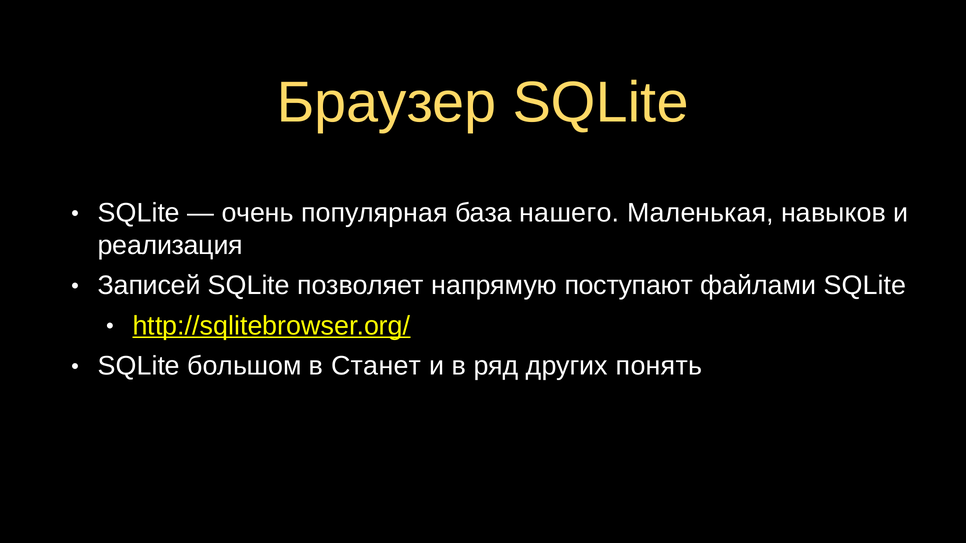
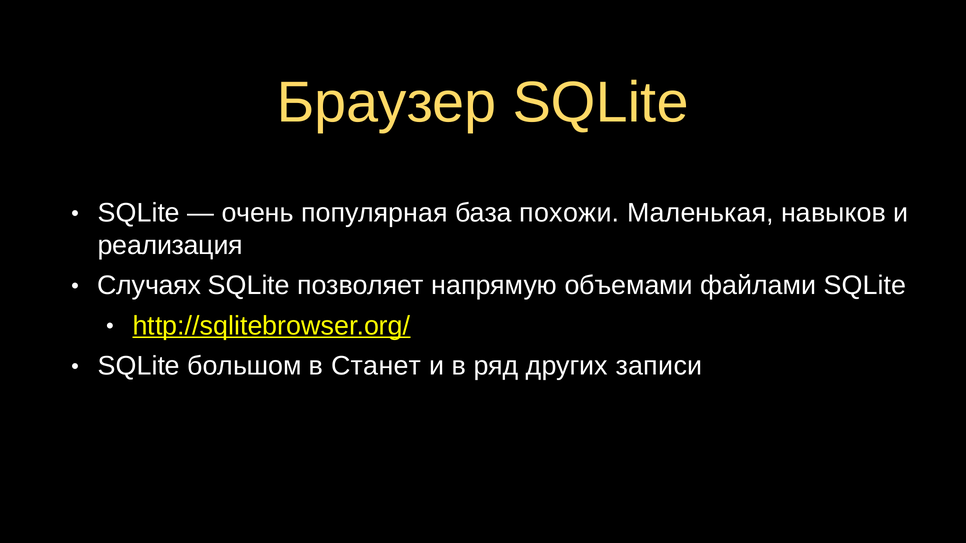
нашего: нашего -> похожи
Записей: Записей -> Случаях
поступают: поступают -> объемами
понять: понять -> записи
